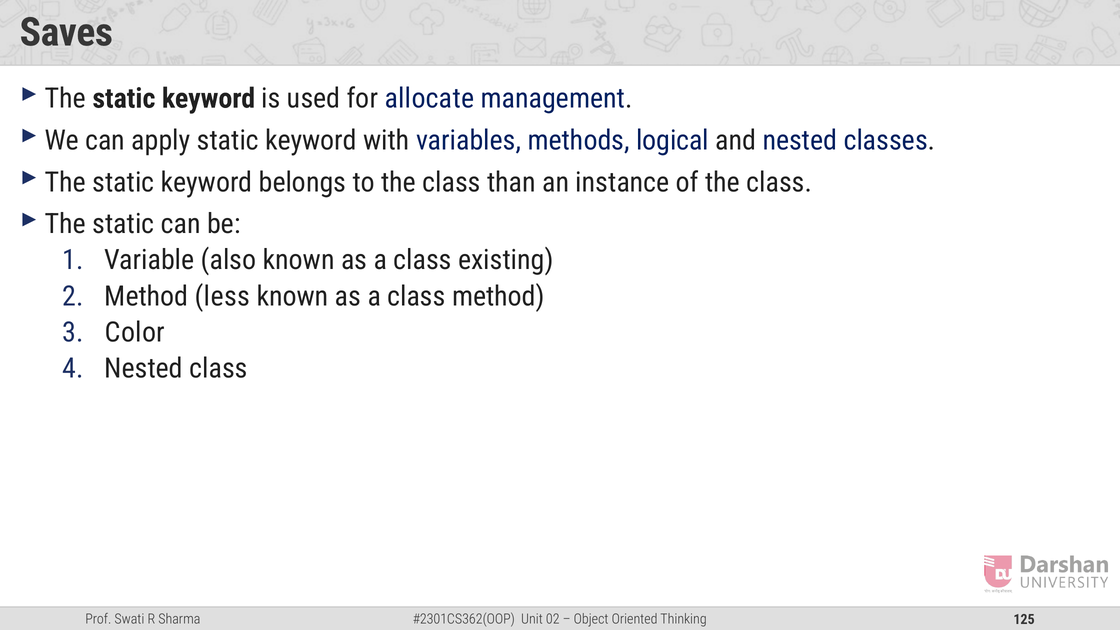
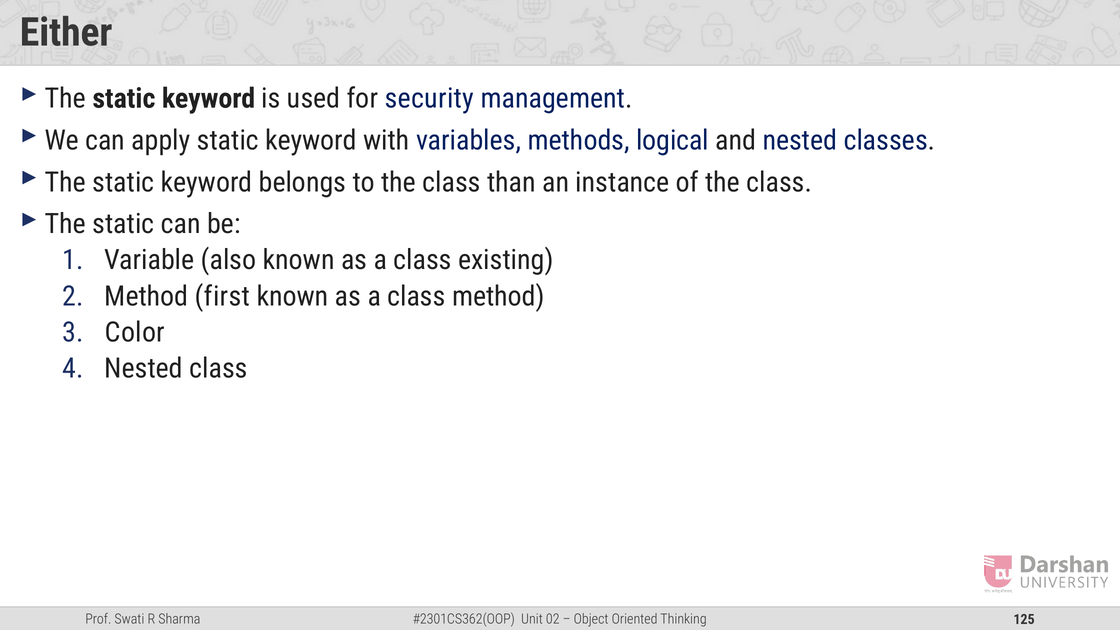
Saves: Saves -> Either
allocate: allocate -> security
less: less -> first
